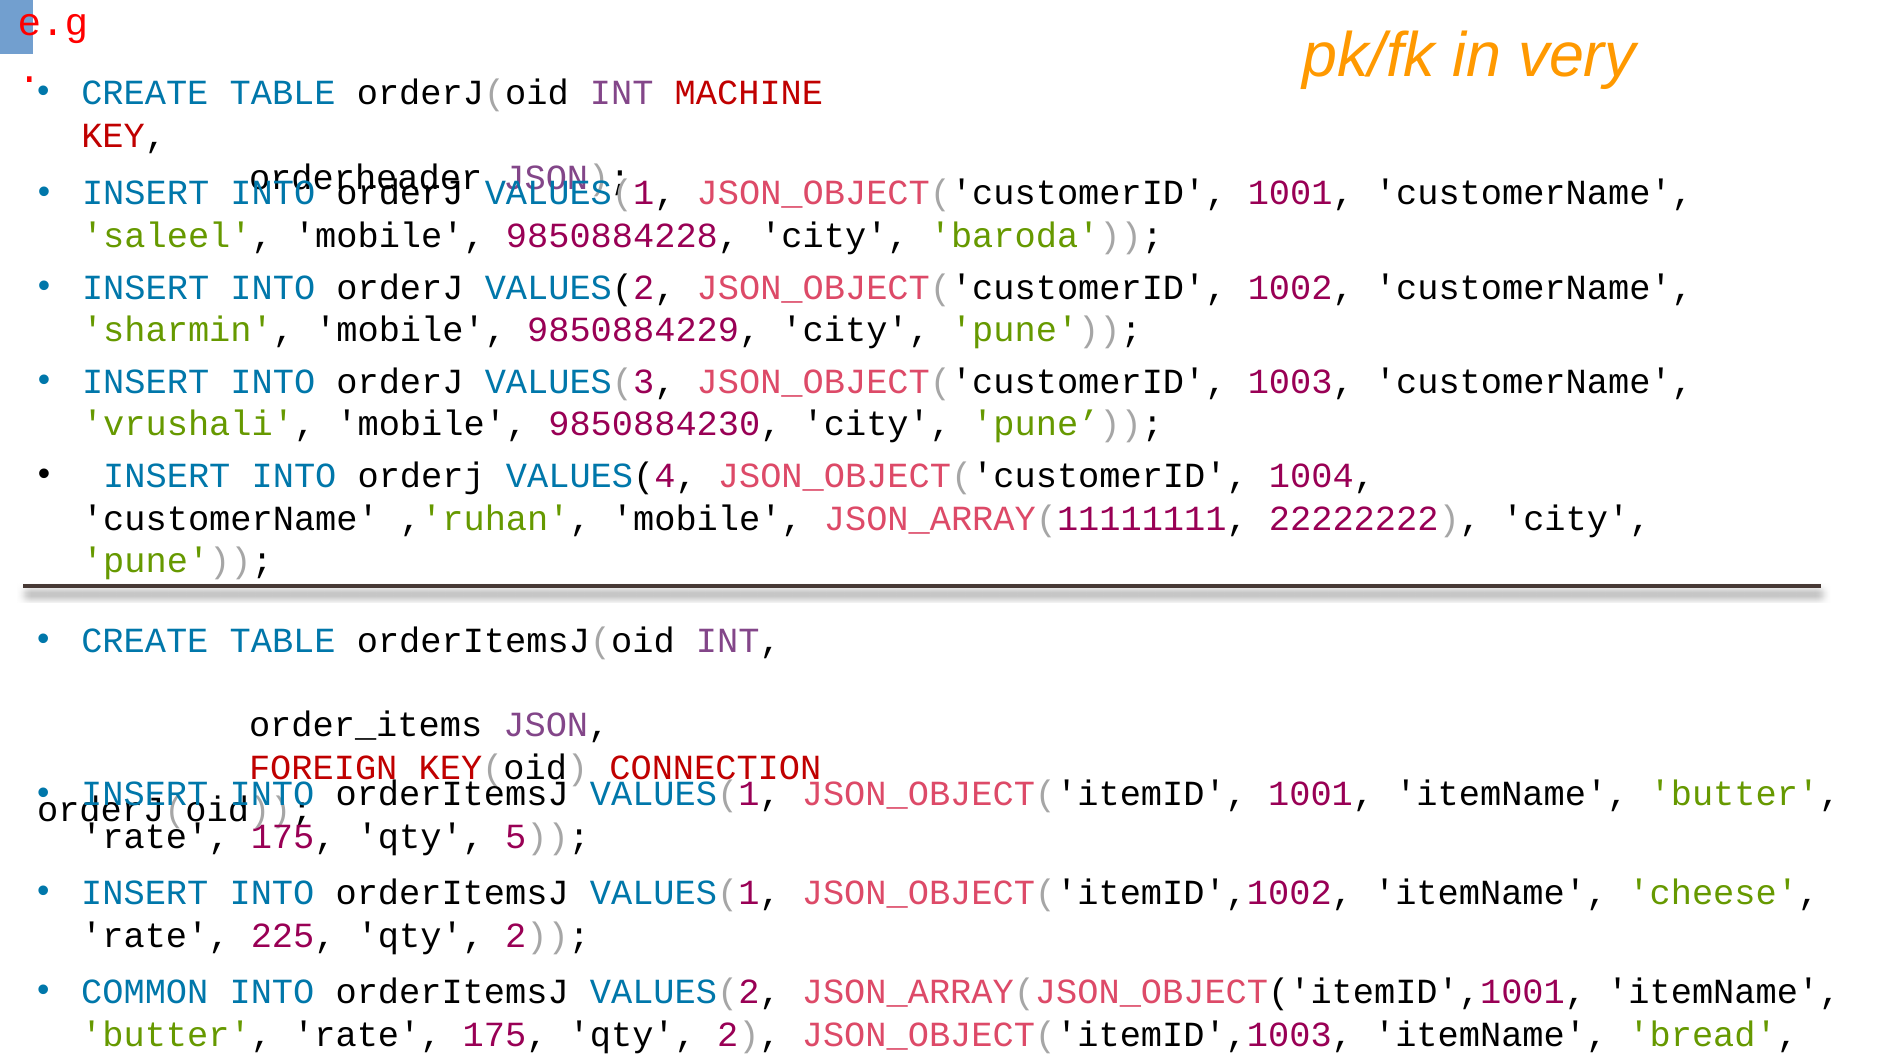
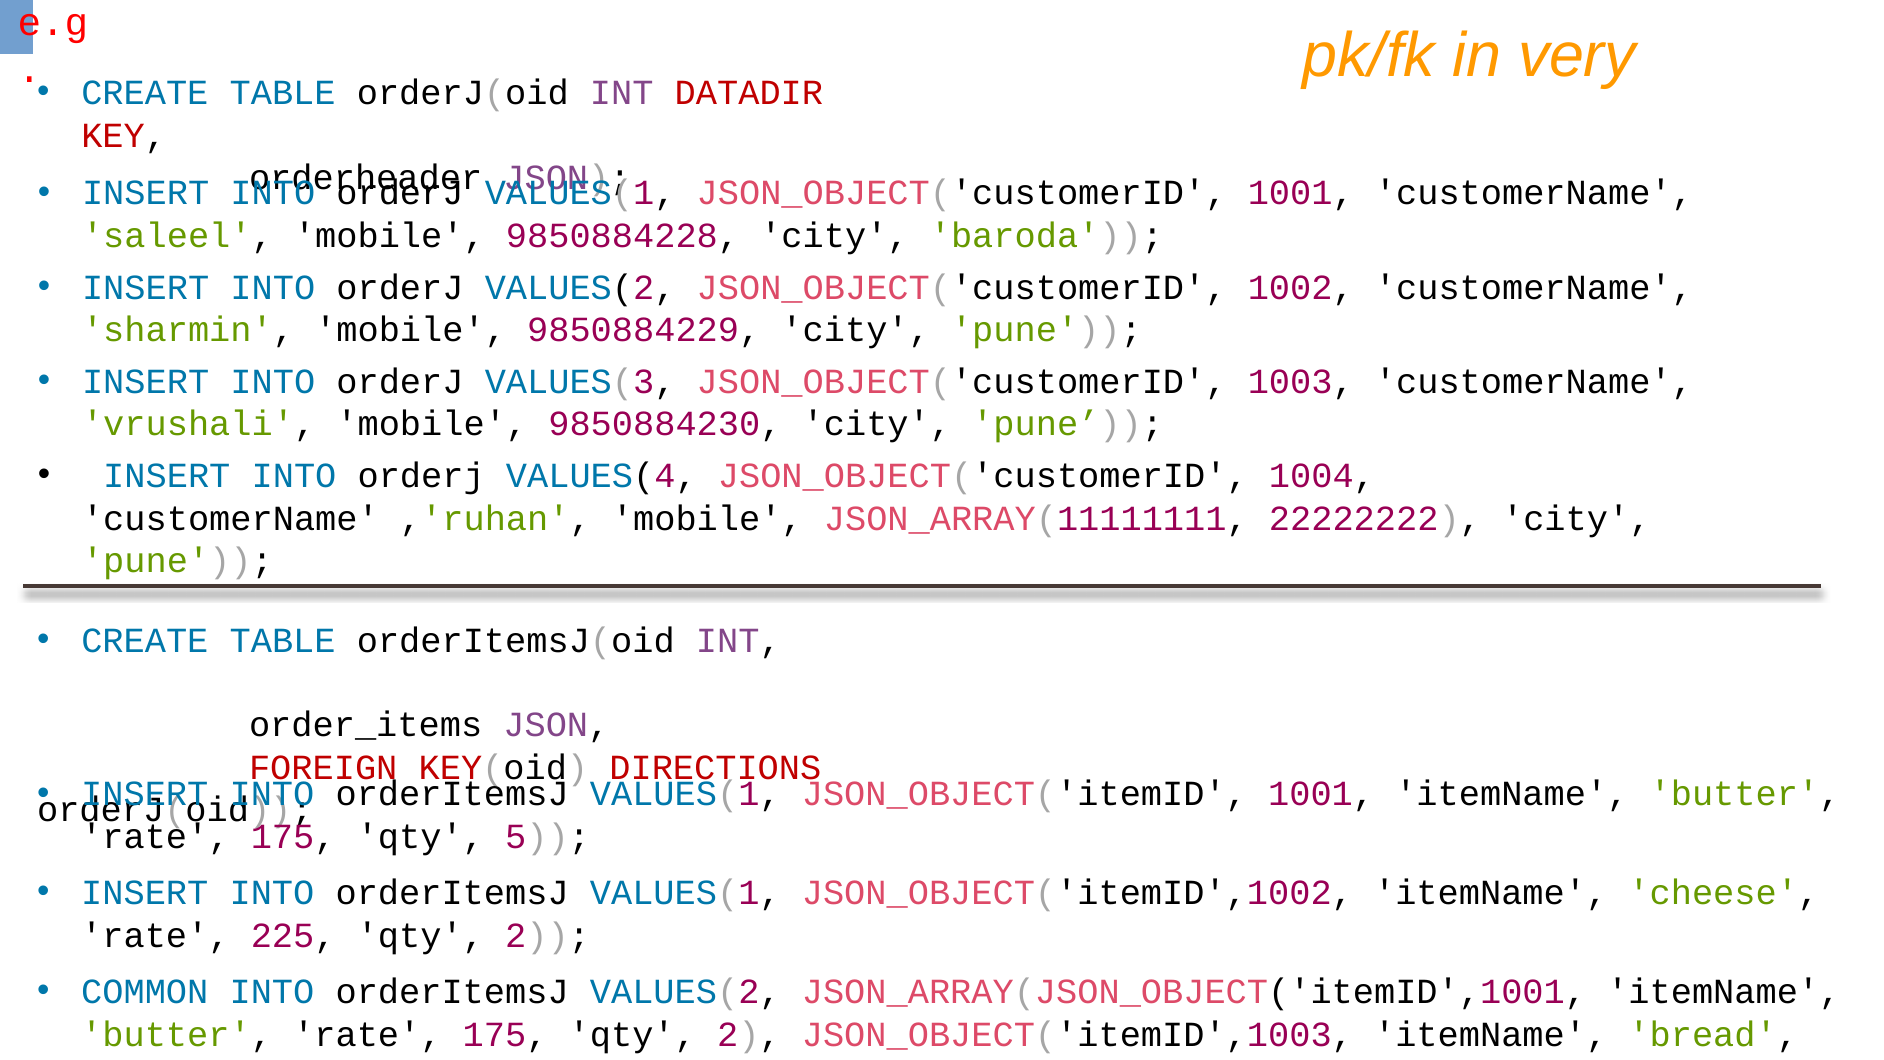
MACHINE: MACHINE -> DATADIR
CONNECTION: CONNECTION -> DIRECTIONS
